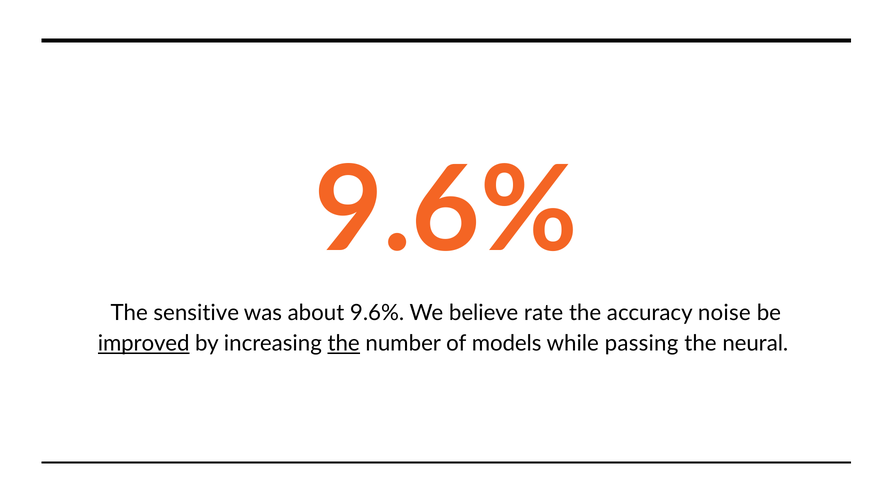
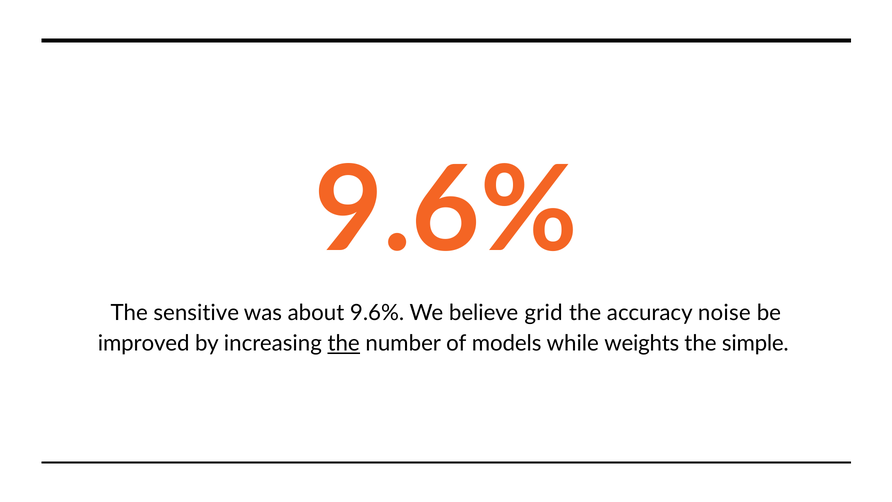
rate: rate -> grid
improved underline: present -> none
passing: passing -> weights
neural: neural -> simple
